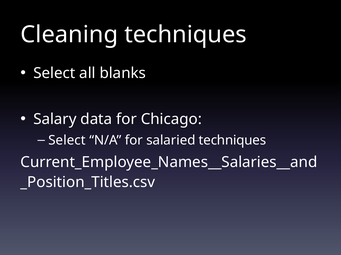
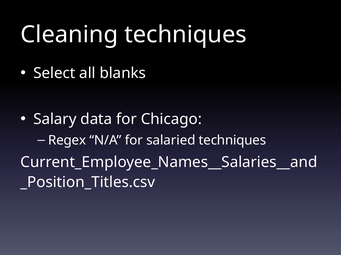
Select at (67, 141): Select -> Regex
